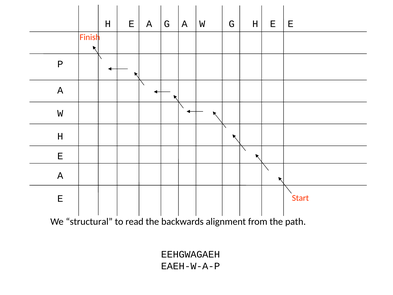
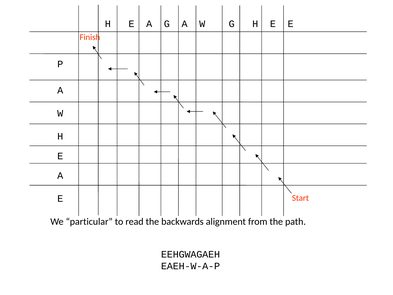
structural: structural -> particular
